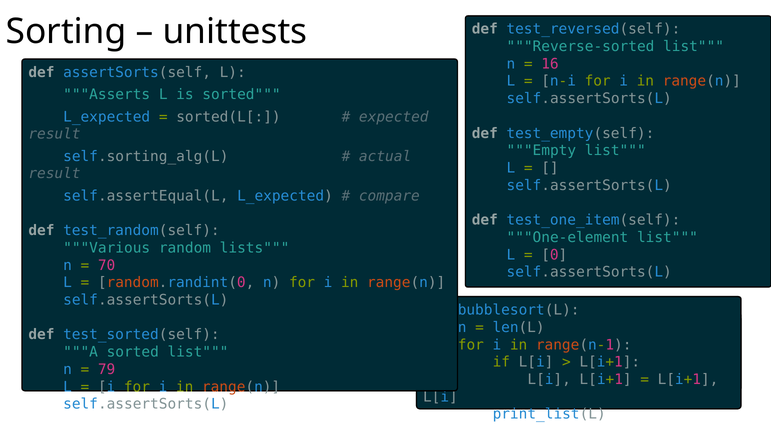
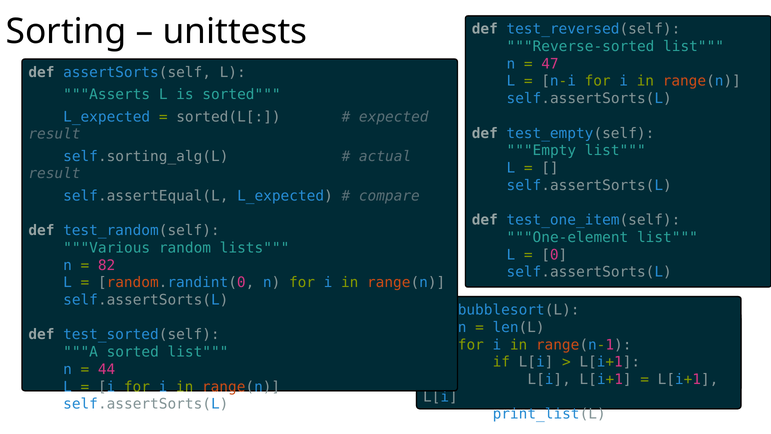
16: 16 -> 47
70: 70 -> 82
79: 79 -> 44
